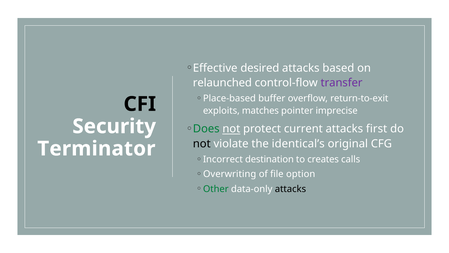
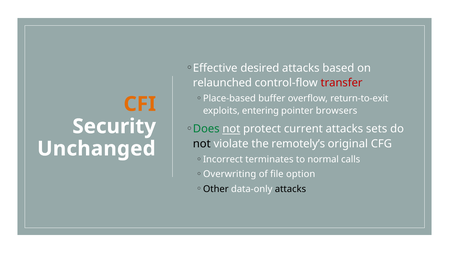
transfer colour: purple -> red
CFI colour: black -> orange
matches: matches -> entering
imprecise: imprecise -> browsers
first: first -> sets
identical’s: identical’s -> remotely’s
Terminator: Terminator -> Unchanged
destination: destination -> terminates
creates: creates -> normal
Other colour: green -> black
